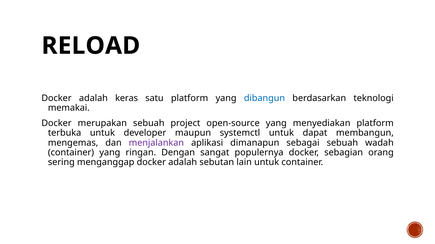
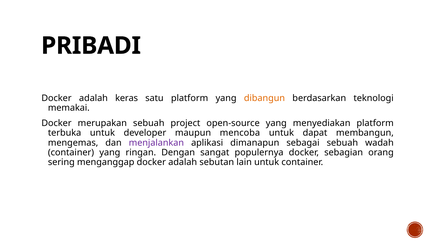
RELOAD: RELOAD -> PRIBADI
dibangun colour: blue -> orange
systemctl: systemctl -> mencoba
